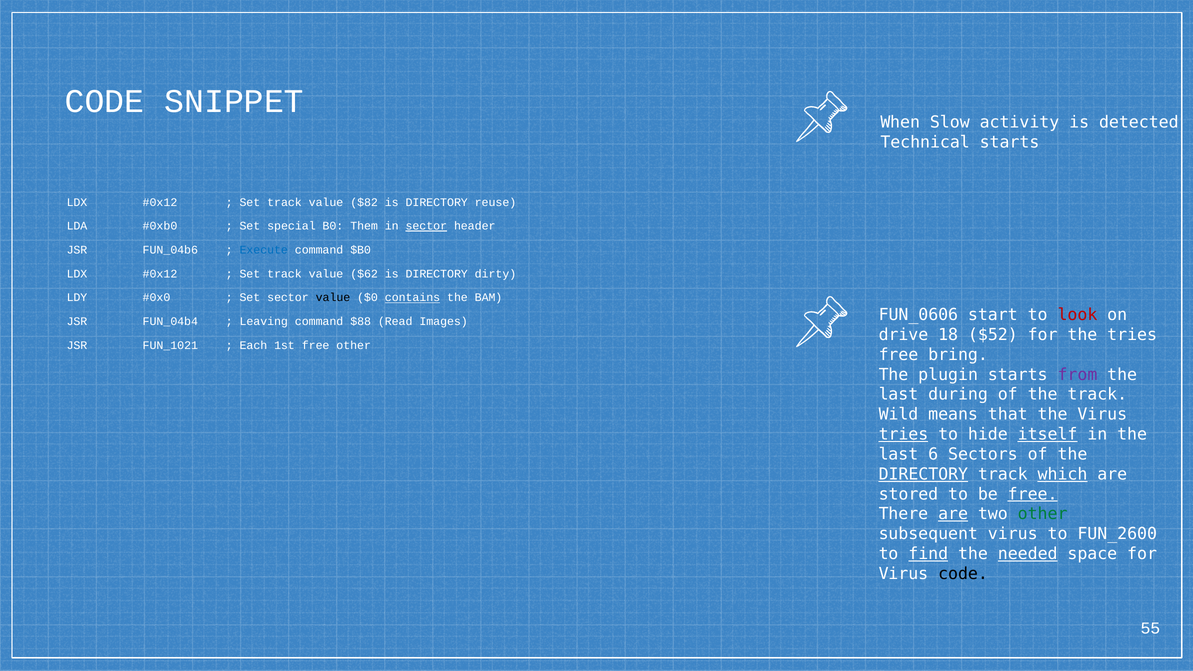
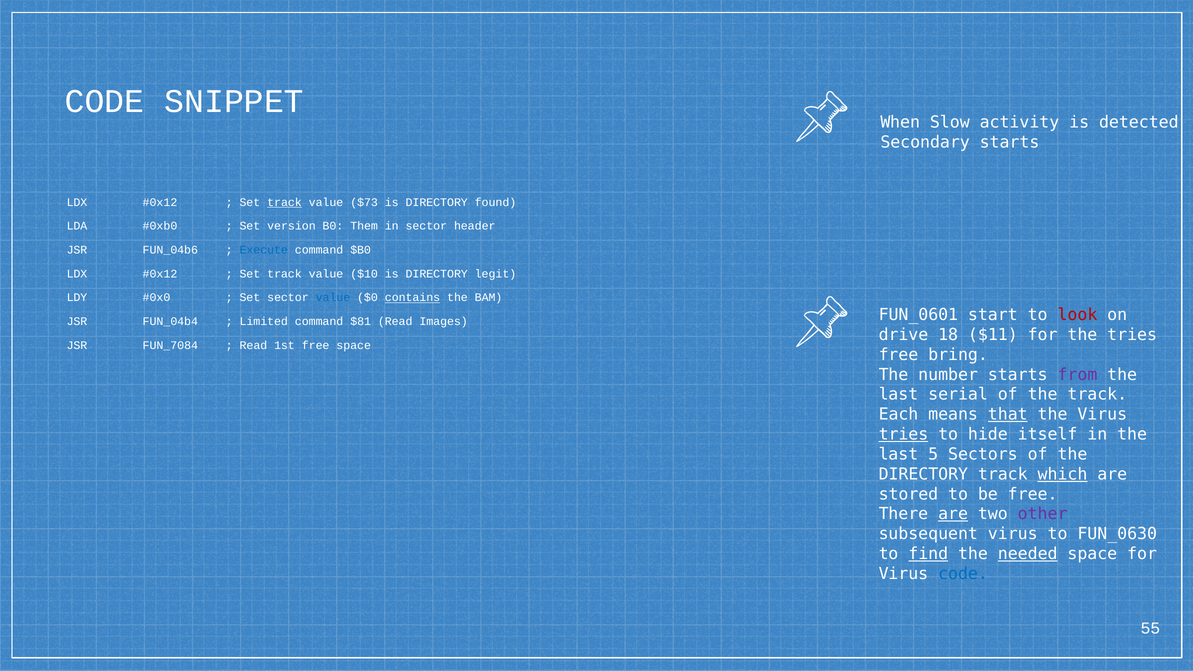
Technical: Technical -> Secondary
track at (285, 202) underline: none -> present
$82: $82 -> $73
reuse: reuse -> found
special: special -> version
sector at (426, 226) underline: present -> none
$62: $62 -> $10
dirty: dirty -> legit
value at (333, 298) colour: black -> blue
FUN_0606: FUN_0606 -> FUN_0601
Leaving: Leaving -> Limited
$88: $88 -> $81
$52: $52 -> $11
FUN_1021: FUN_1021 -> FUN_7084
Each at (253, 345): Each -> Read
free other: other -> space
plugin: plugin -> number
during: during -> serial
Wild: Wild -> Each
that underline: none -> present
itself underline: present -> none
6: 6 -> 5
DIRECTORY at (923, 474) underline: present -> none
free at (1033, 494) underline: present -> none
other at (1043, 514) colour: green -> purple
FUN_2600: FUN_2600 -> FUN_0630
code at (963, 574) colour: black -> blue
